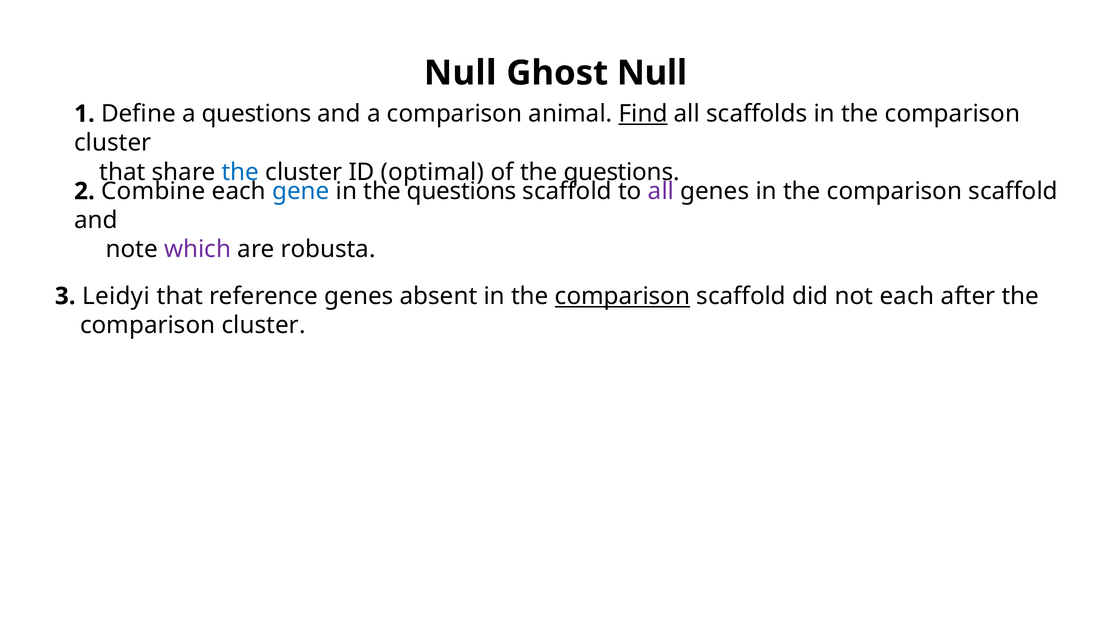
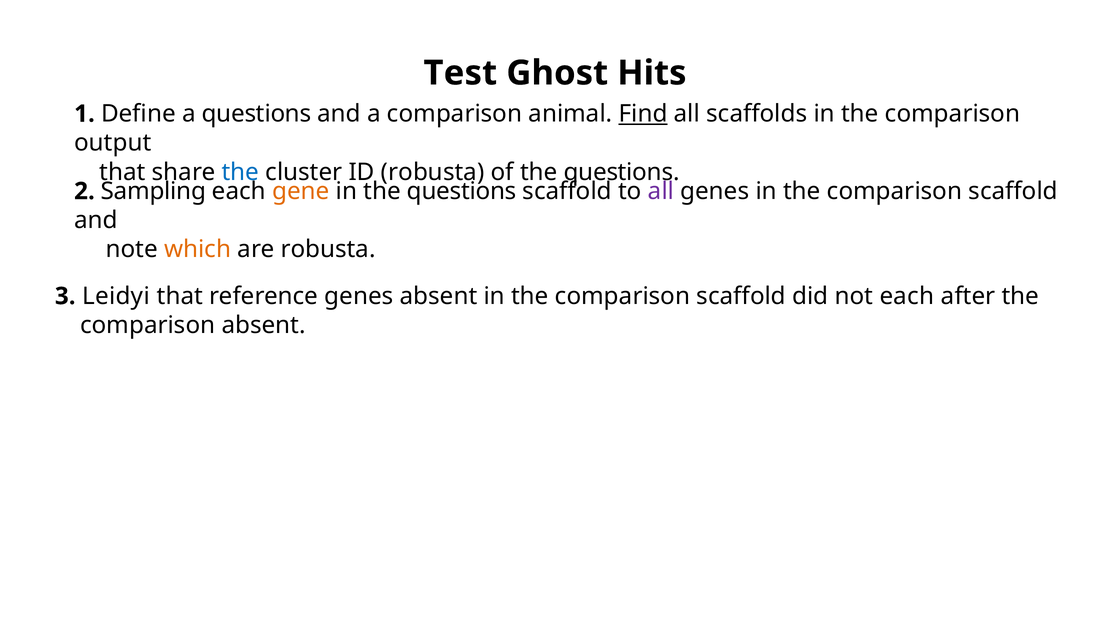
Null at (460, 73): Null -> Test
Ghost Null: Null -> Hits
cluster at (113, 143): cluster -> output
ID optimal: optimal -> robusta
Combine: Combine -> Sampling
gene colour: blue -> orange
which colour: purple -> orange
comparison at (623, 296) underline: present -> none
cluster at (264, 325): cluster -> absent
